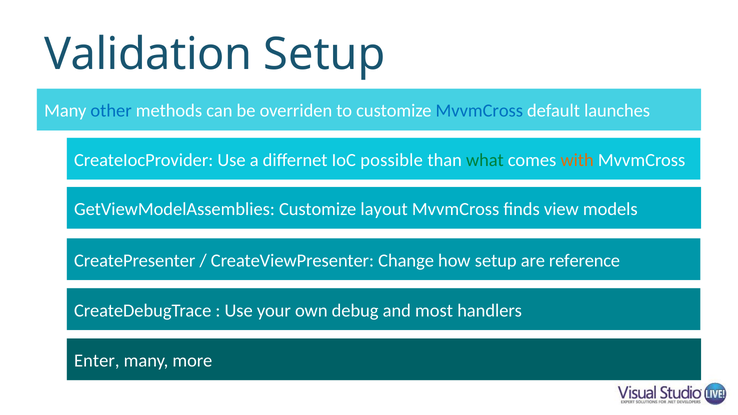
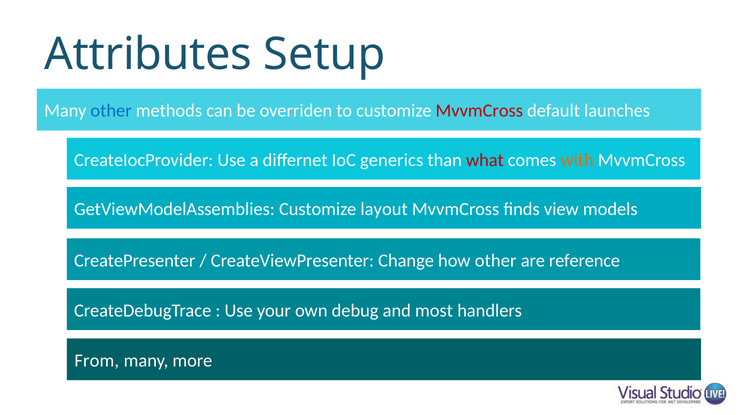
Validation: Validation -> Attributes
MvvmCross at (479, 111) colour: blue -> red
possible: possible -> generics
what colour: green -> red
how setup: setup -> other
Enter: Enter -> From
